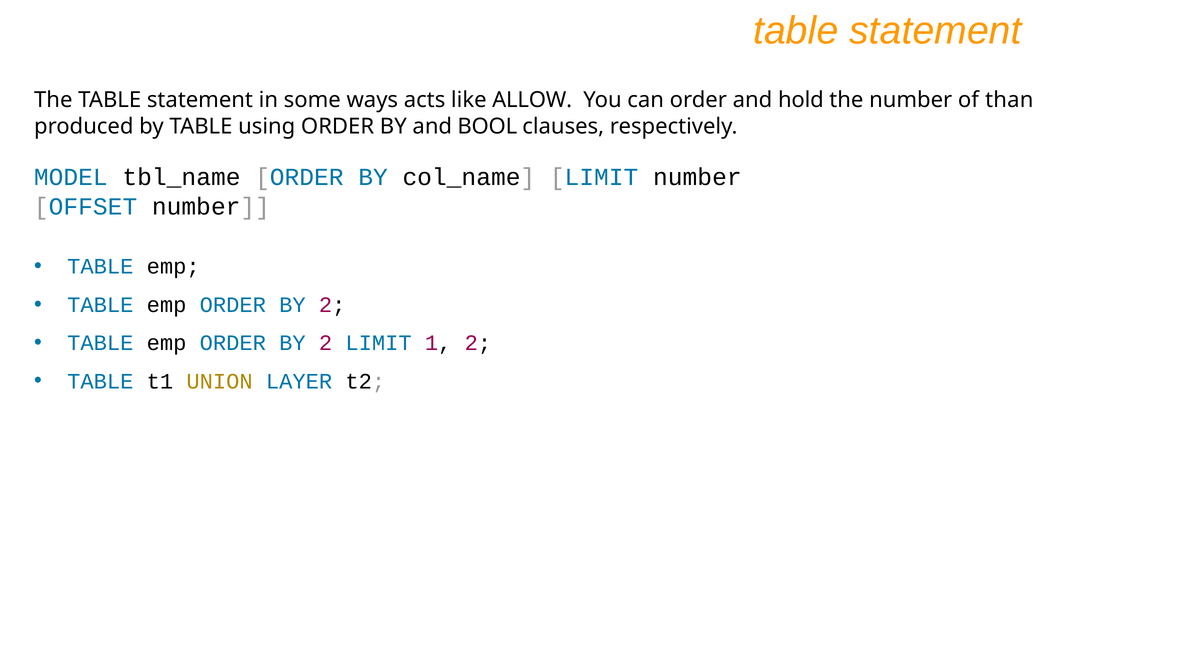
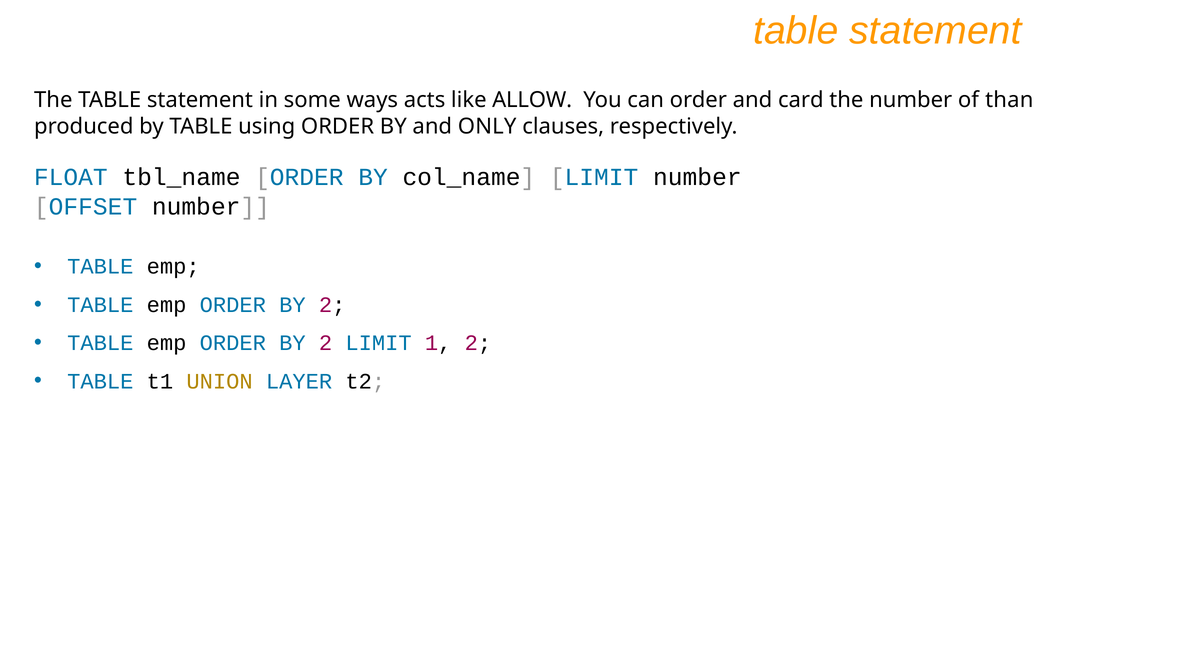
hold: hold -> card
BOOL: BOOL -> ONLY
MODEL: MODEL -> FLOAT
